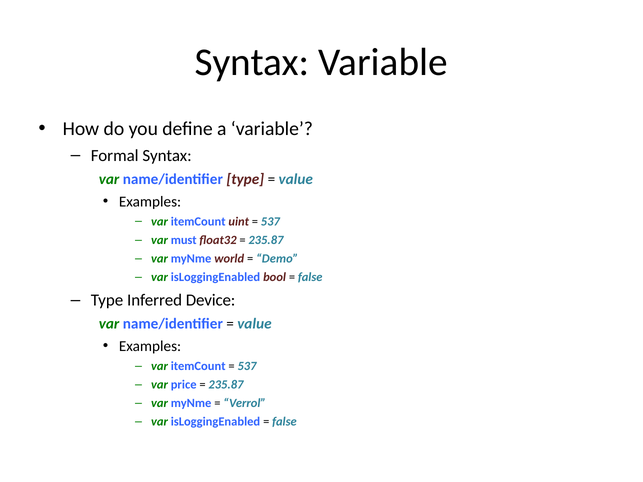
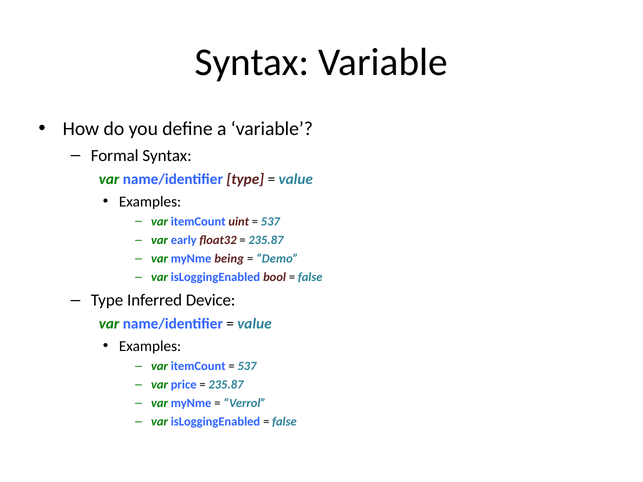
must: must -> early
world: world -> being
